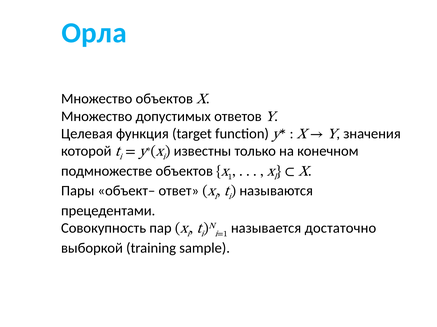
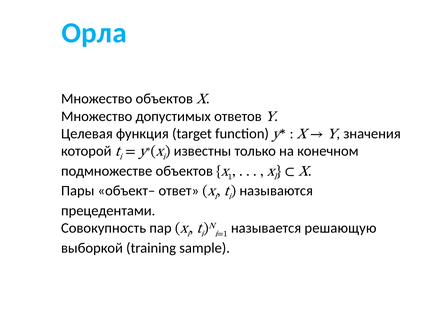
достаточно: достаточно -> решающую
